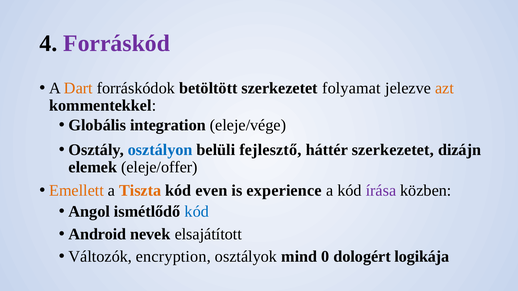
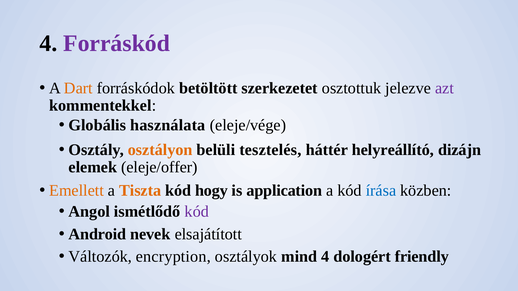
folyamat: folyamat -> osztottuk
azt colour: orange -> purple
integration: integration -> használata
osztályon colour: blue -> orange
fejlesztő: fejlesztő -> tesztelés
háttér szerkezetet: szerkezetet -> helyreállító
even: even -> hogy
experience: experience -> application
írása colour: purple -> blue
kód at (197, 212) colour: blue -> purple
mind 0: 0 -> 4
logikája: logikája -> friendly
